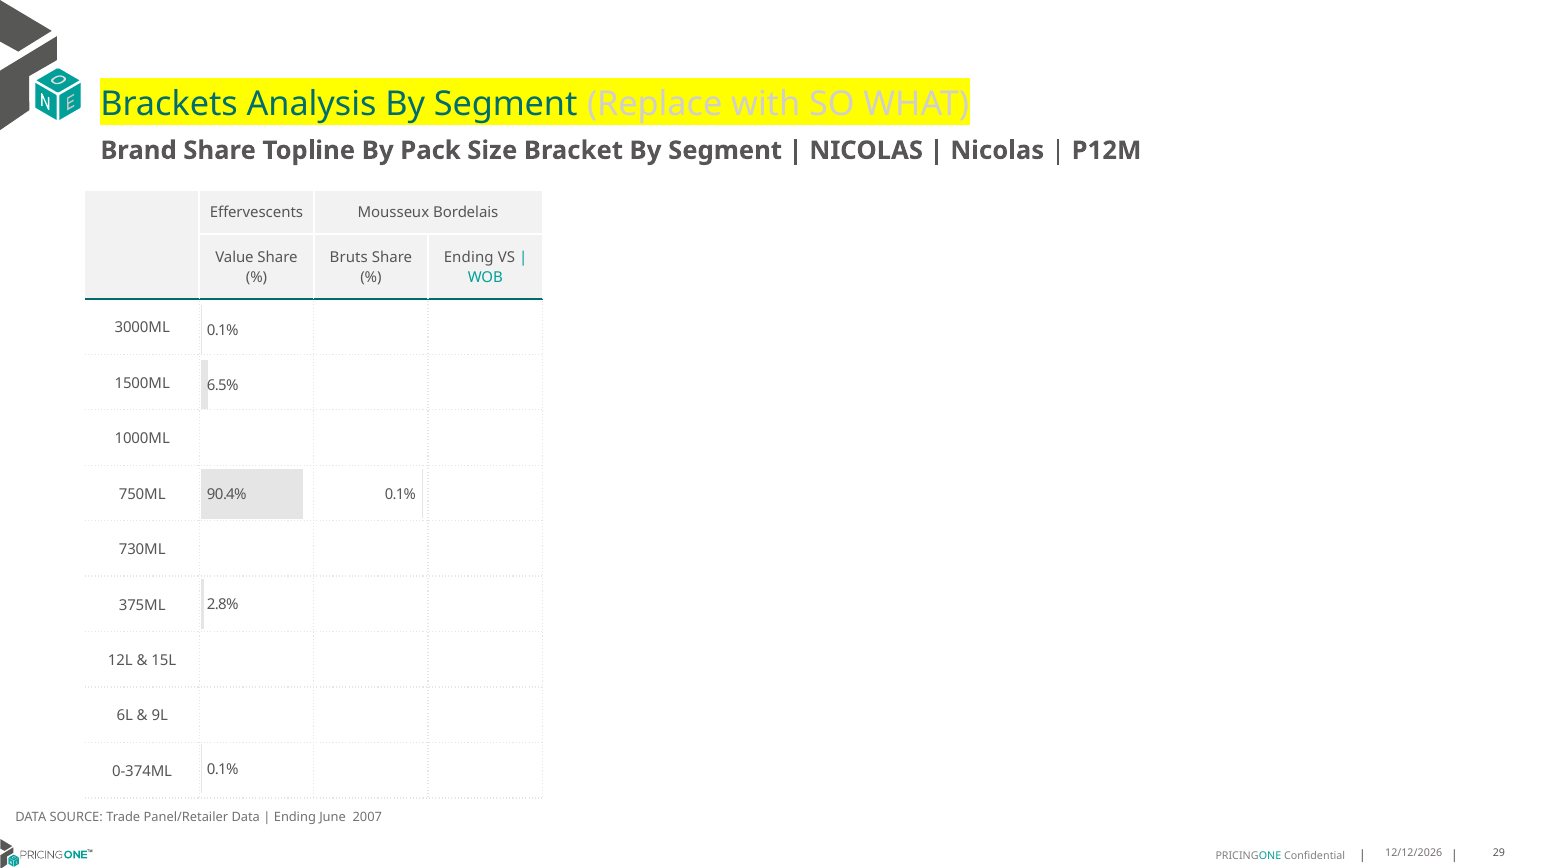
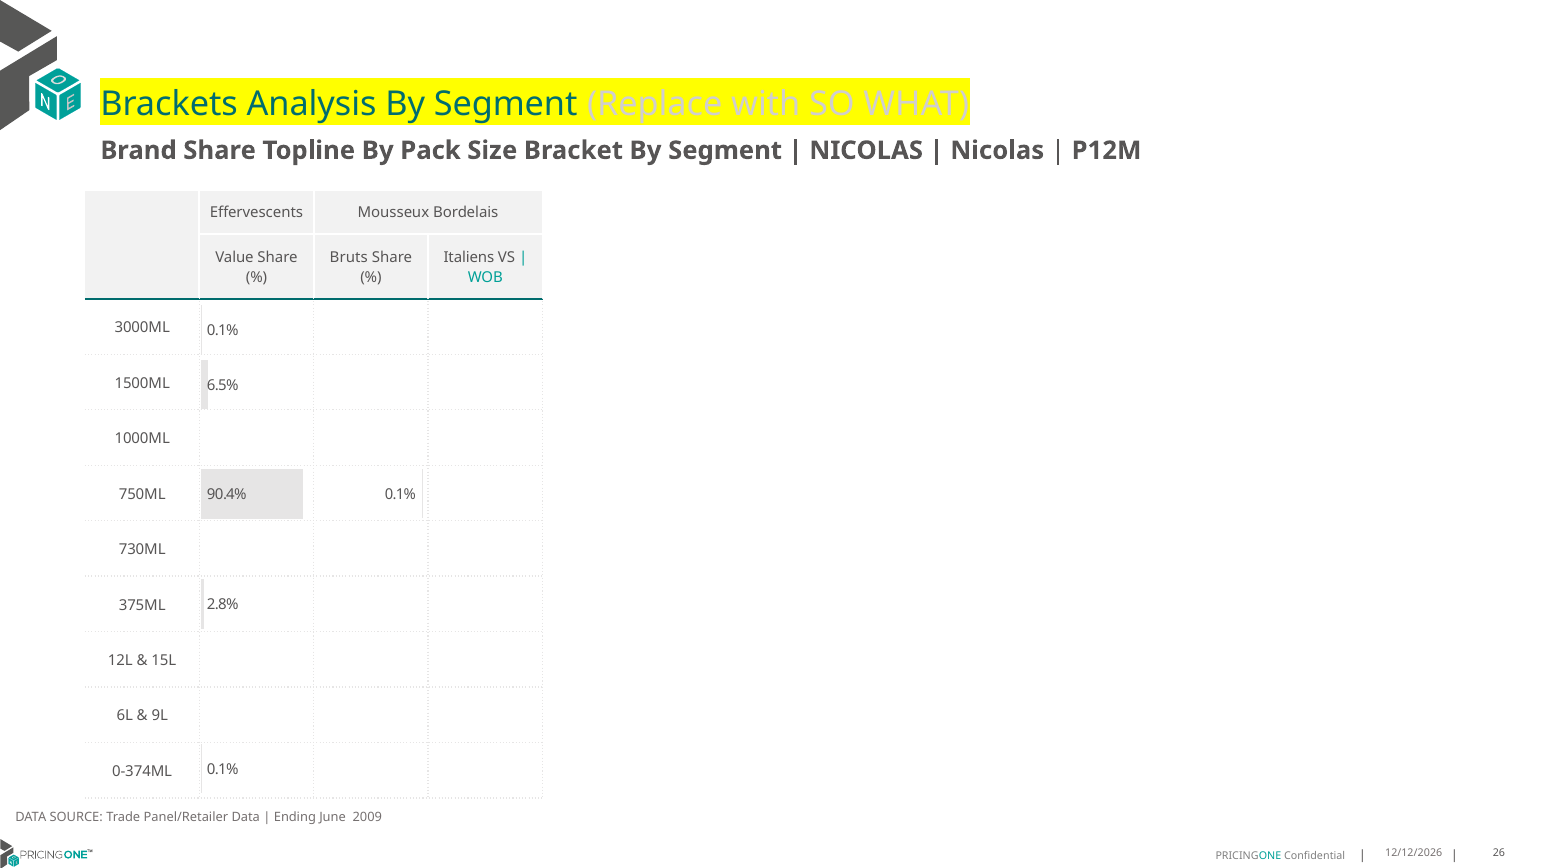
Ending at (469, 257): Ending -> Italiens
2007: 2007 -> 2009
29: 29 -> 26
